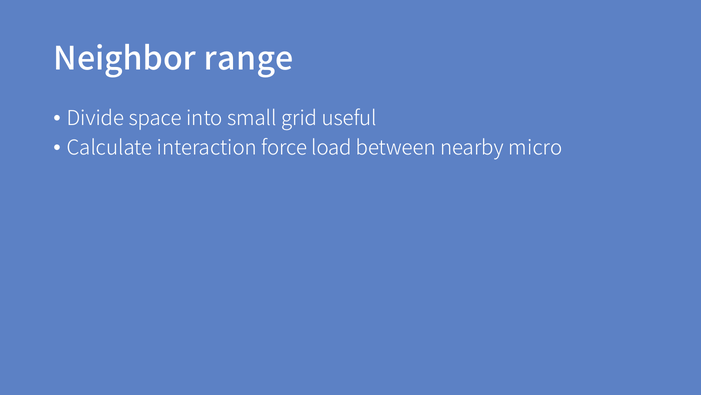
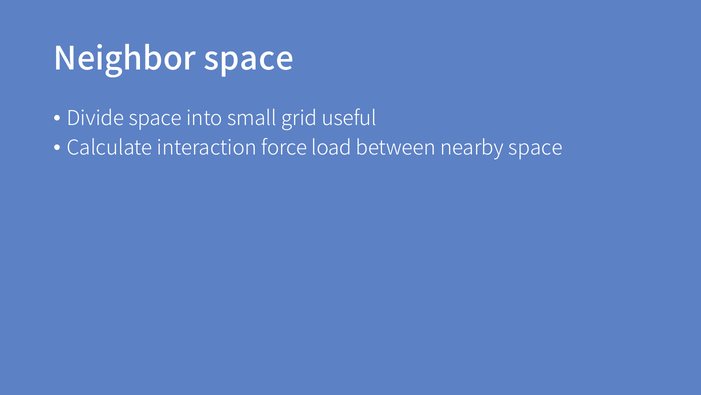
Neighbor range: range -> space
nearby micro: micro -> space
